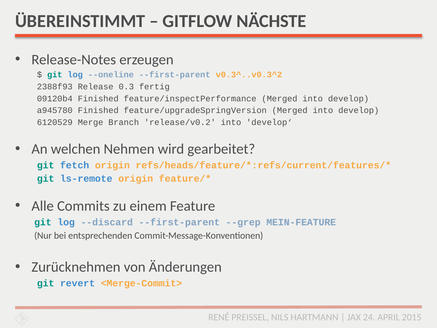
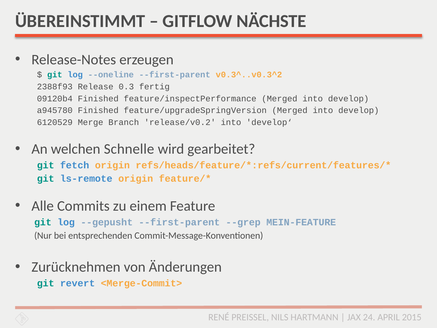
Nehmen: Nehmen -> Schnelle
--discard: --discard -> --gepusht
